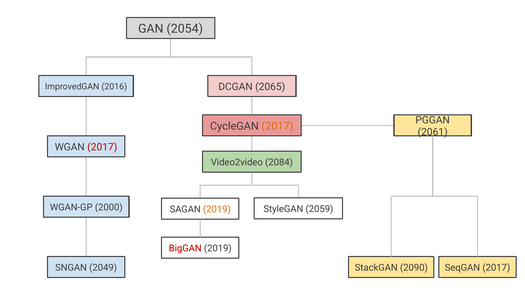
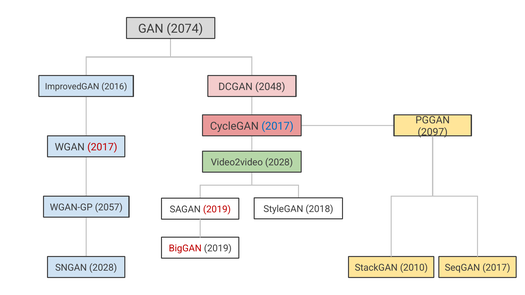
2054: 2054 -> 2074
2065: 2065 -> 2048
2017 at (278, 126) colour: orange -> blue
2061: 2061 -> 2097
Video2video 2084: 2084 -> 2028
2000: 2000 -> 2057
2019 at (217, 209) colour: orange -> red
2059: 2059 -> 2018
SNGAN 2049: 2049 -> 2028
2090: 2090 -> 2010
